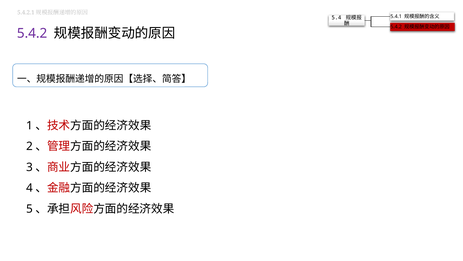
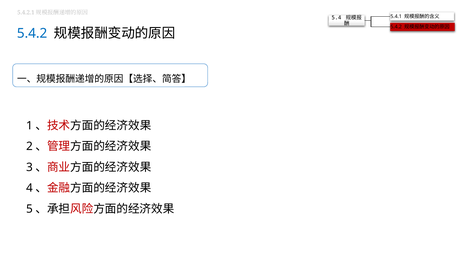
5.4.2 at (32, 33) colour: purple -> blue
